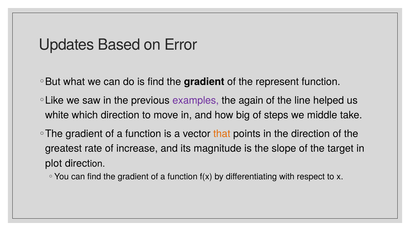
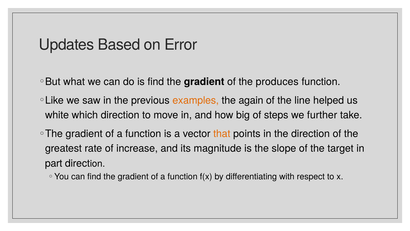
represent: represent -> produces
examples colour: purple -> orange
middle: middle -> further
plot: plot -> part
